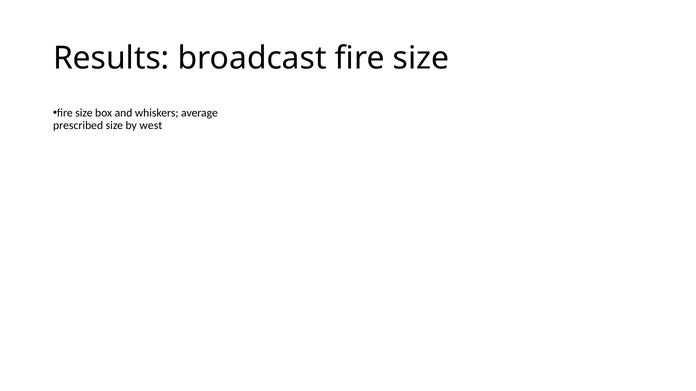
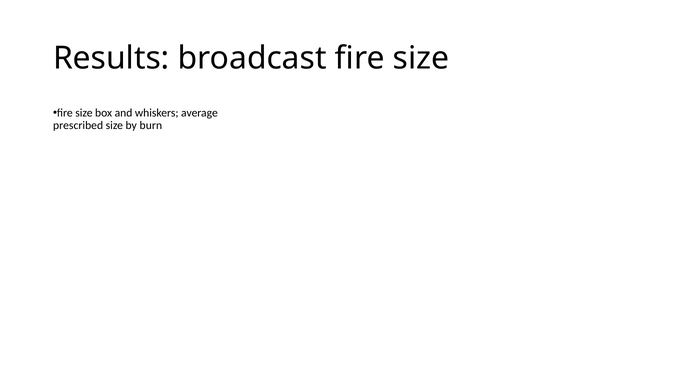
west: west -> burn
